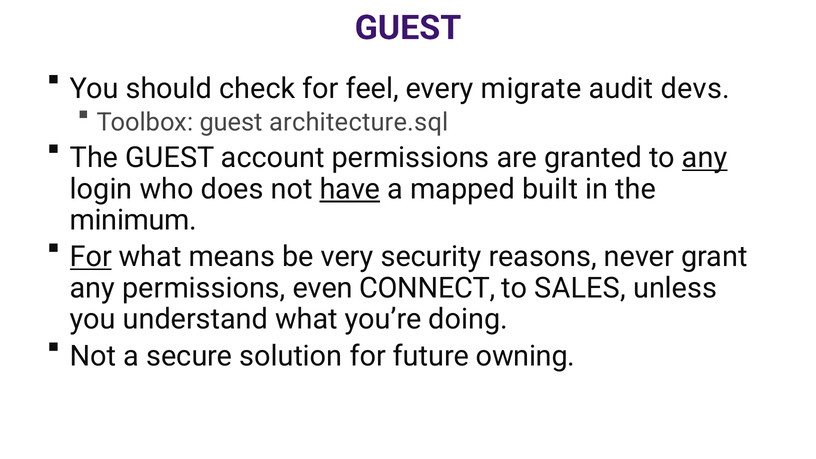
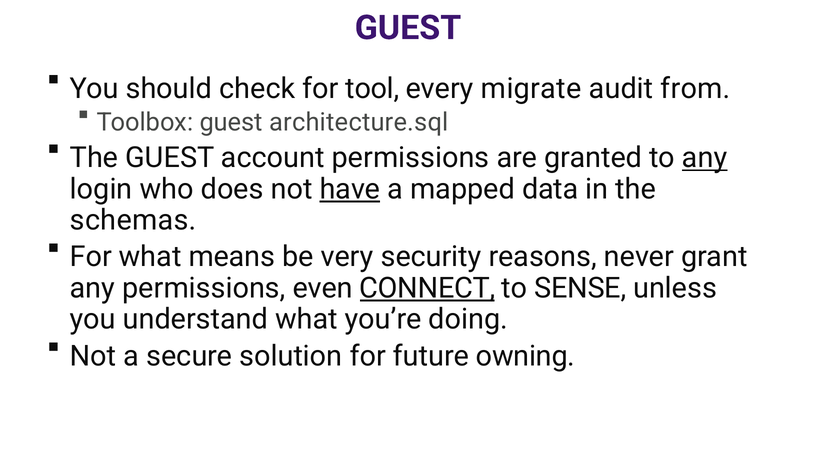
feel: feel -> tool
devs: devs -> from
built: built -> data
minimum: minimum -> schemas
For at (91, 257) underline: present -> none
CONNECT underline: none -> present
SALES: SALES -> SENSE
